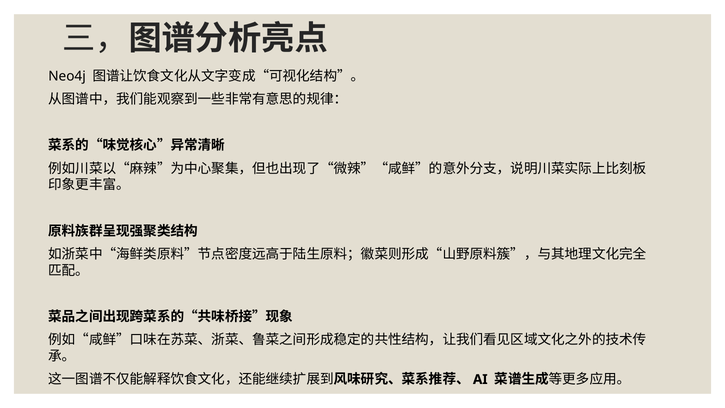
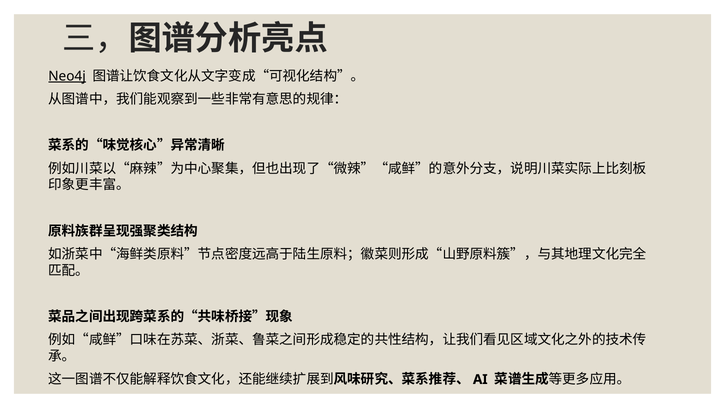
Neo4j underline: none -> present
